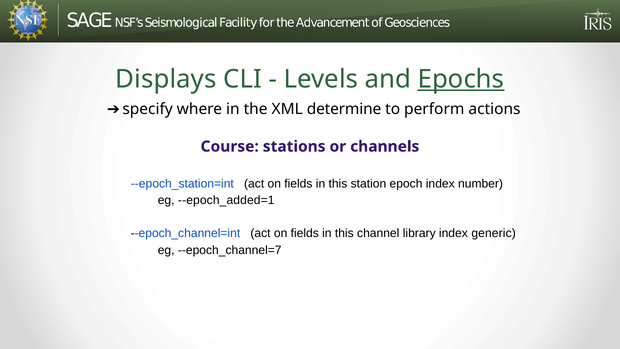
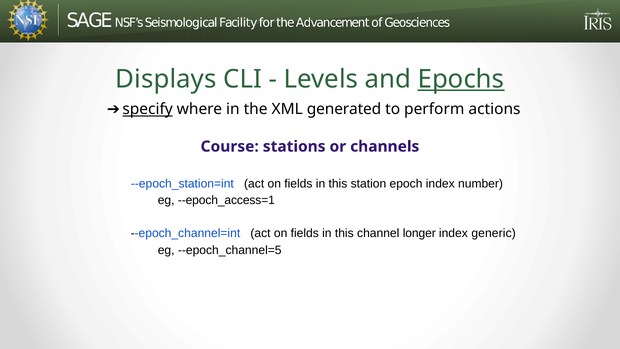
specify underline: none -> present
determine: determine -> generated
--epoch_added=1: --epoch_added=1 -> --epoch_access=1
library: library -> longer
--epoch_channel=7: --epoch_channel=7 -> --epoch_channel=5
